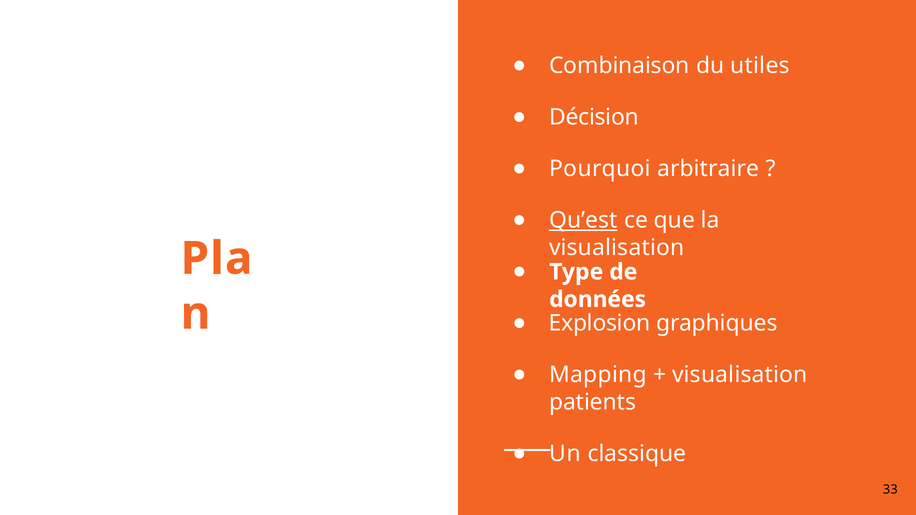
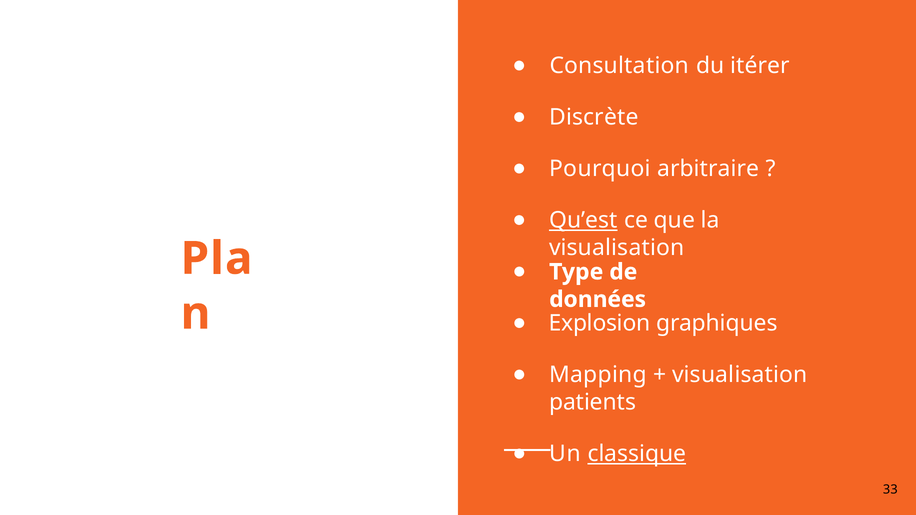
Combinaison: Combinaison -> Consultation
utiles: utiles -> itérer
Décision: Décision -> Discrète
classique underline: none -> present
